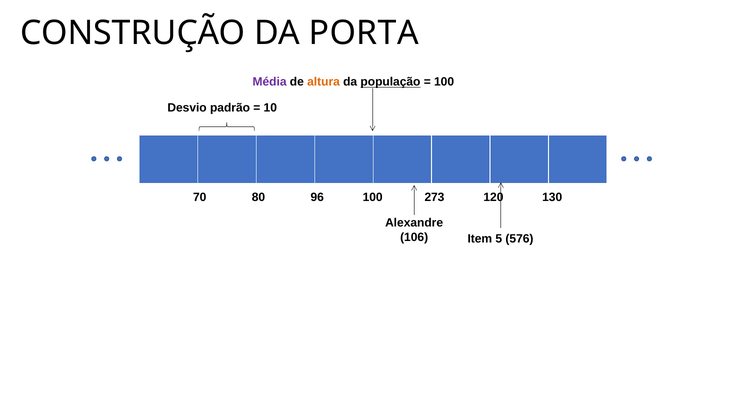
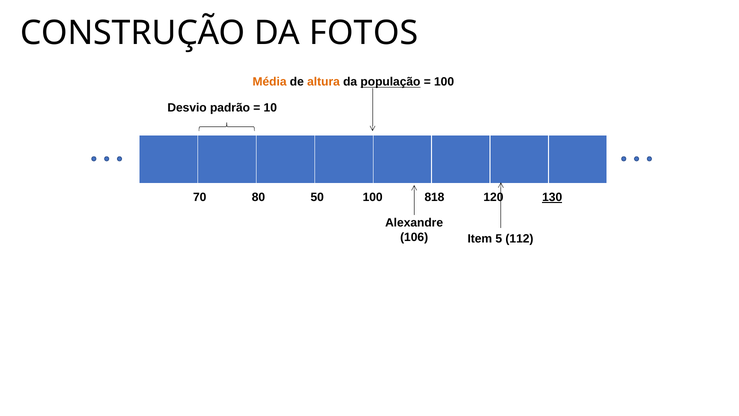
PORTA: PORTA -> FOTOS
Média colour: purple -> orange
96: 96 -> 50
273: 273 -> 818
130 underline: none -> present
576: 576 -> 112
